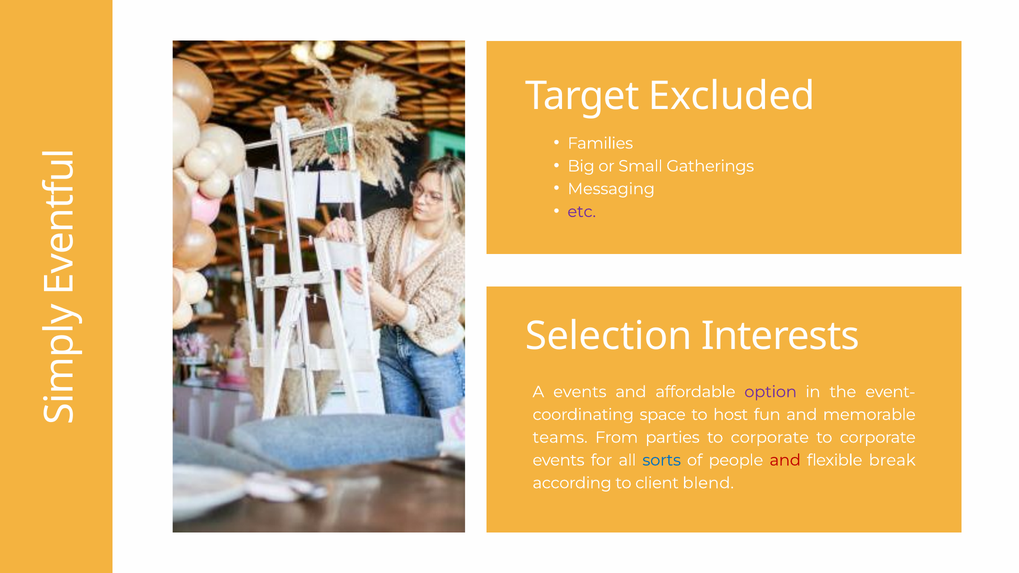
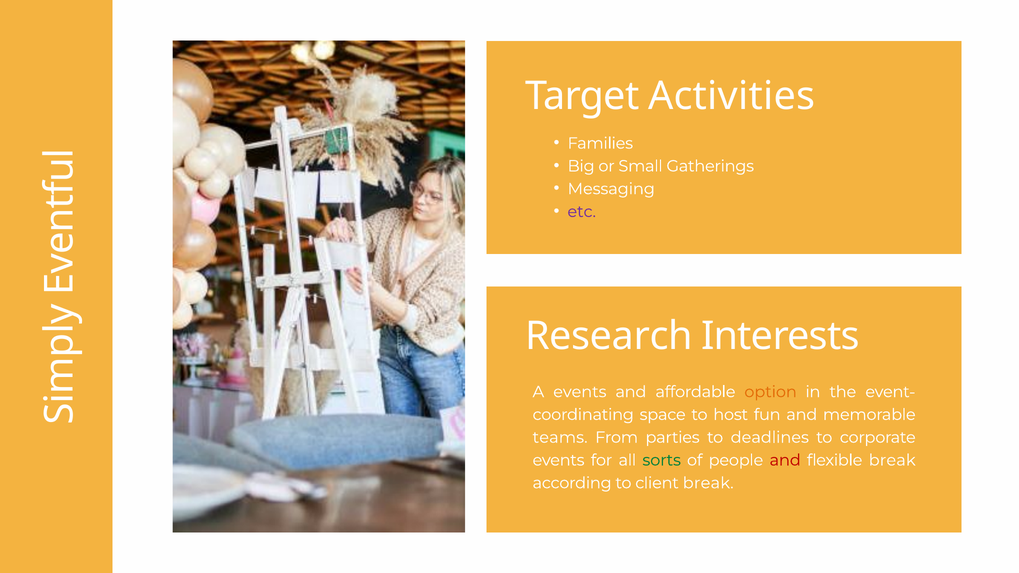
Excluded: Excluded -> Activities
Selection: Selection -> Research
option colour: purple -> orange
parties to corporate: corporate -> deadlines
sorts colour: blue -> green
client blend: blend -> break
